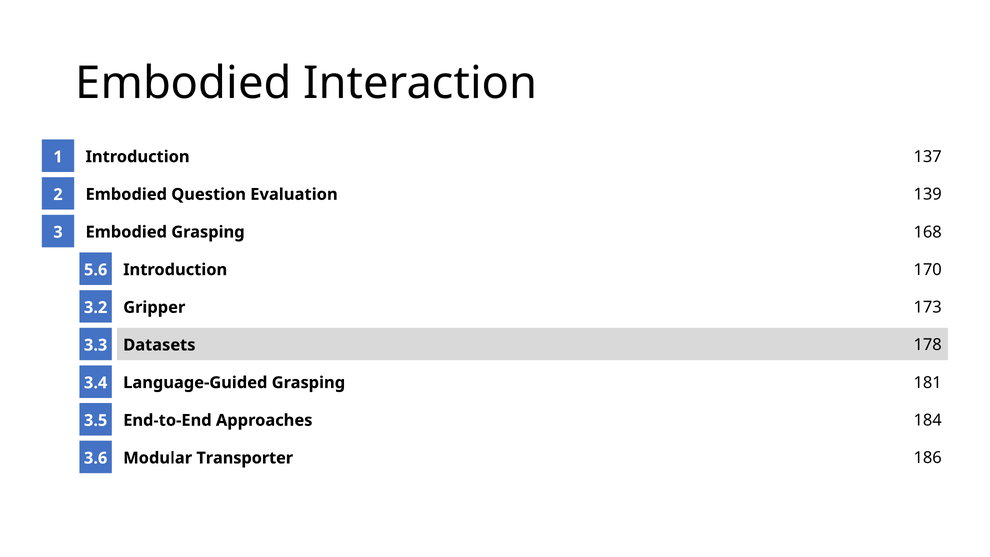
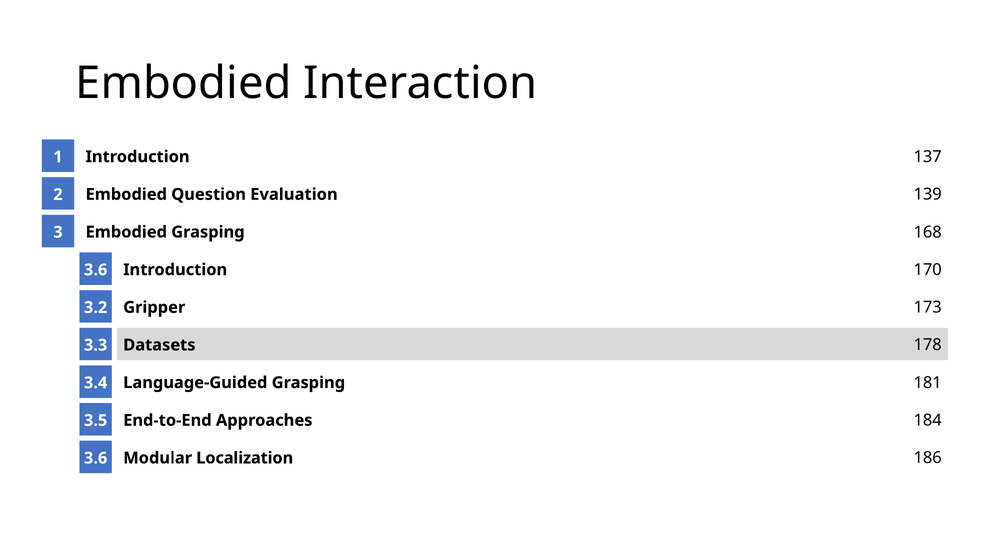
5.6 at (96, 270): 5.6 -> 3.6
Transporter: Transporter -> Localization
